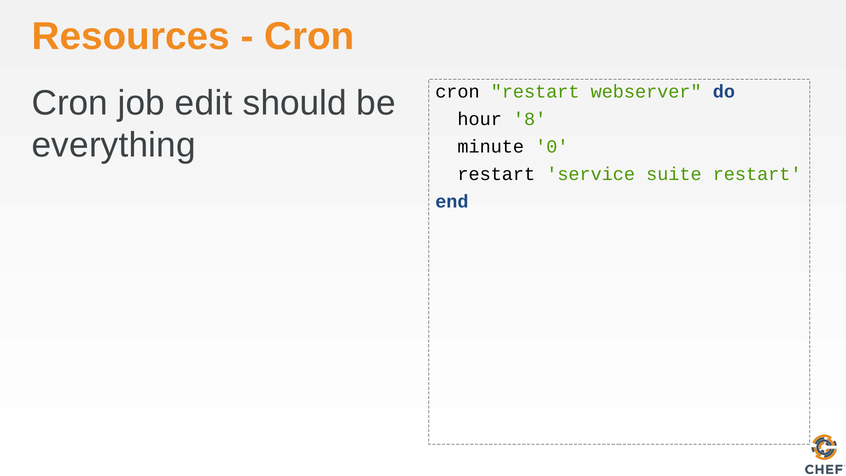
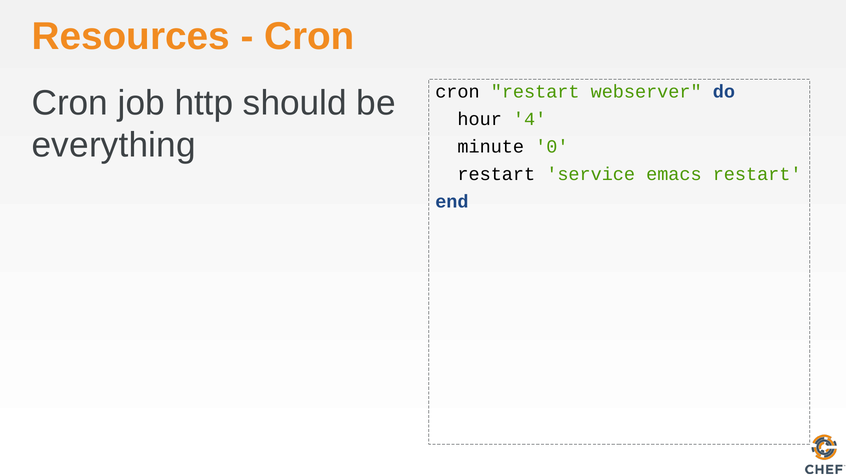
edit: edit -> http
8: 8 -> 4
suite: suite -> emacs
